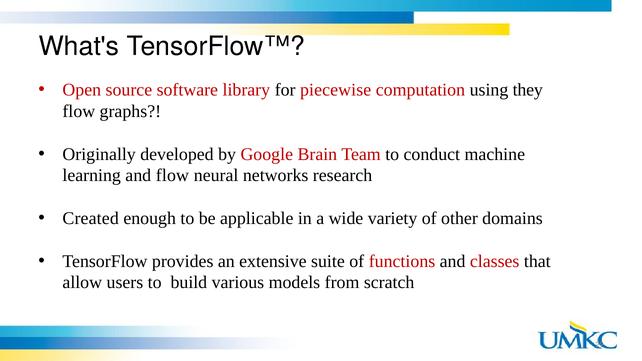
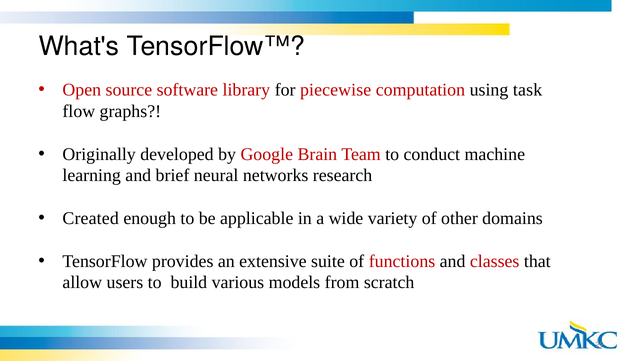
they: they -> task
and flow: flow -> brief
